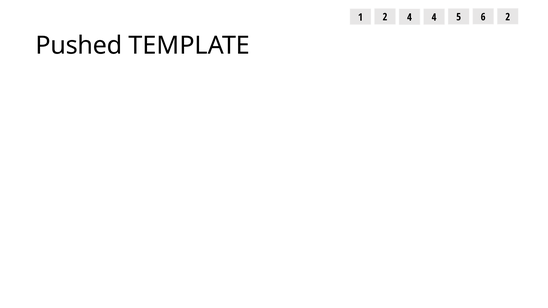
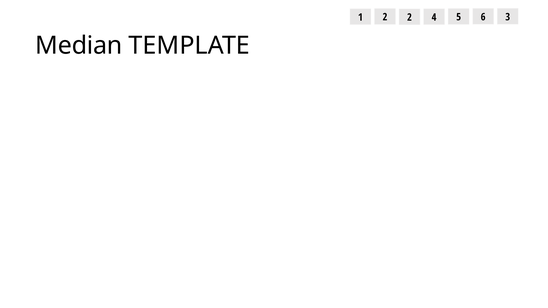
2 4: 4 -> 2
6 2: 2 -> 3
Pushed: Pushed -> Median
